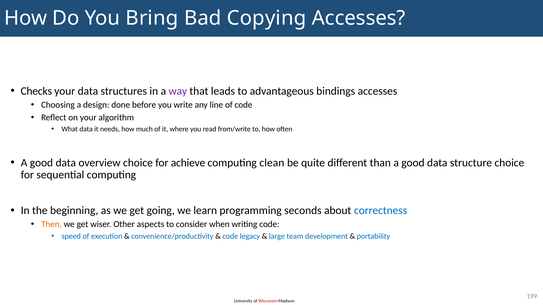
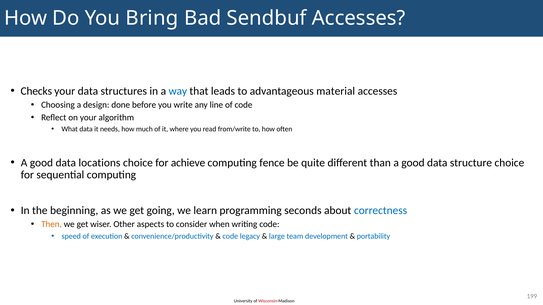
Copying: Copying -> Sendbuf
way colour: purple -> blue
bindings: bindings -> material
overview: overview -> locations
clean: clean -> fence
